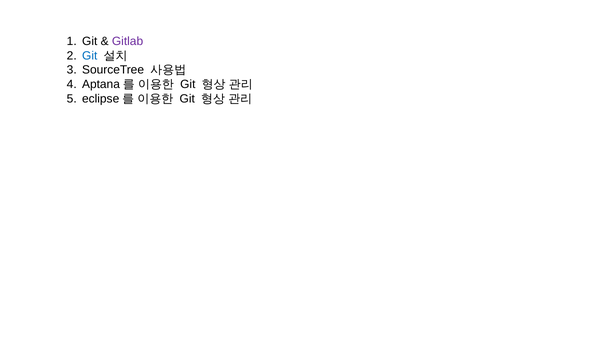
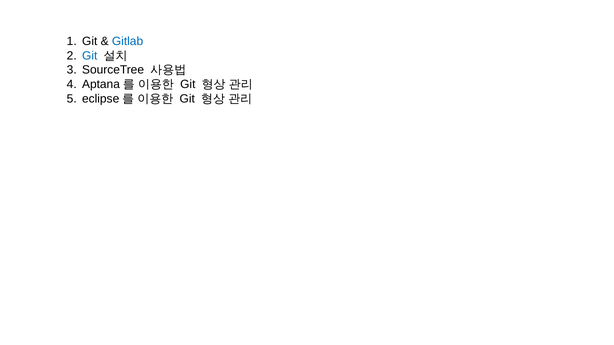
Gitlab colour: purple -> blue
